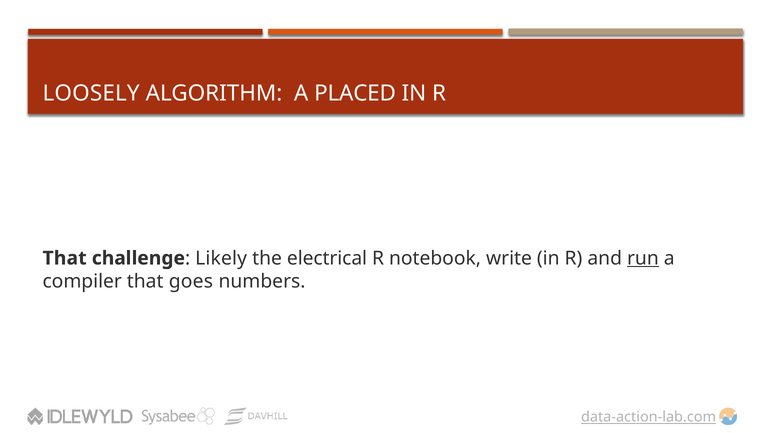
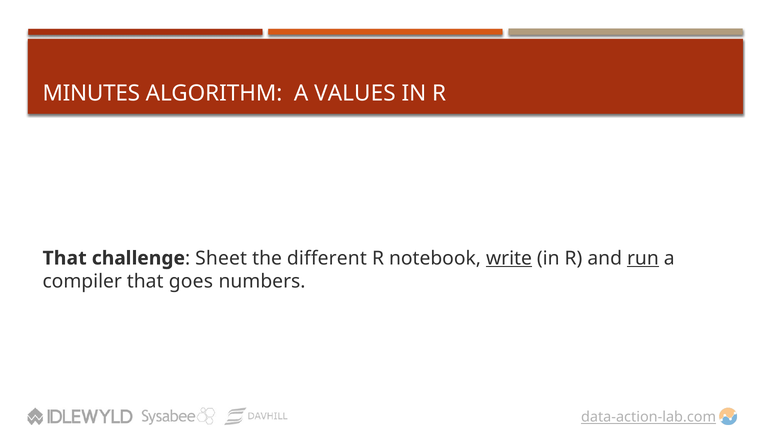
LOOSELY: LOOSELY -> MINUTES
PLACED: PLACED -> VALUES
Likely: Likely -> Sheet
electrical: electrical -> different
write underline: none -> present
